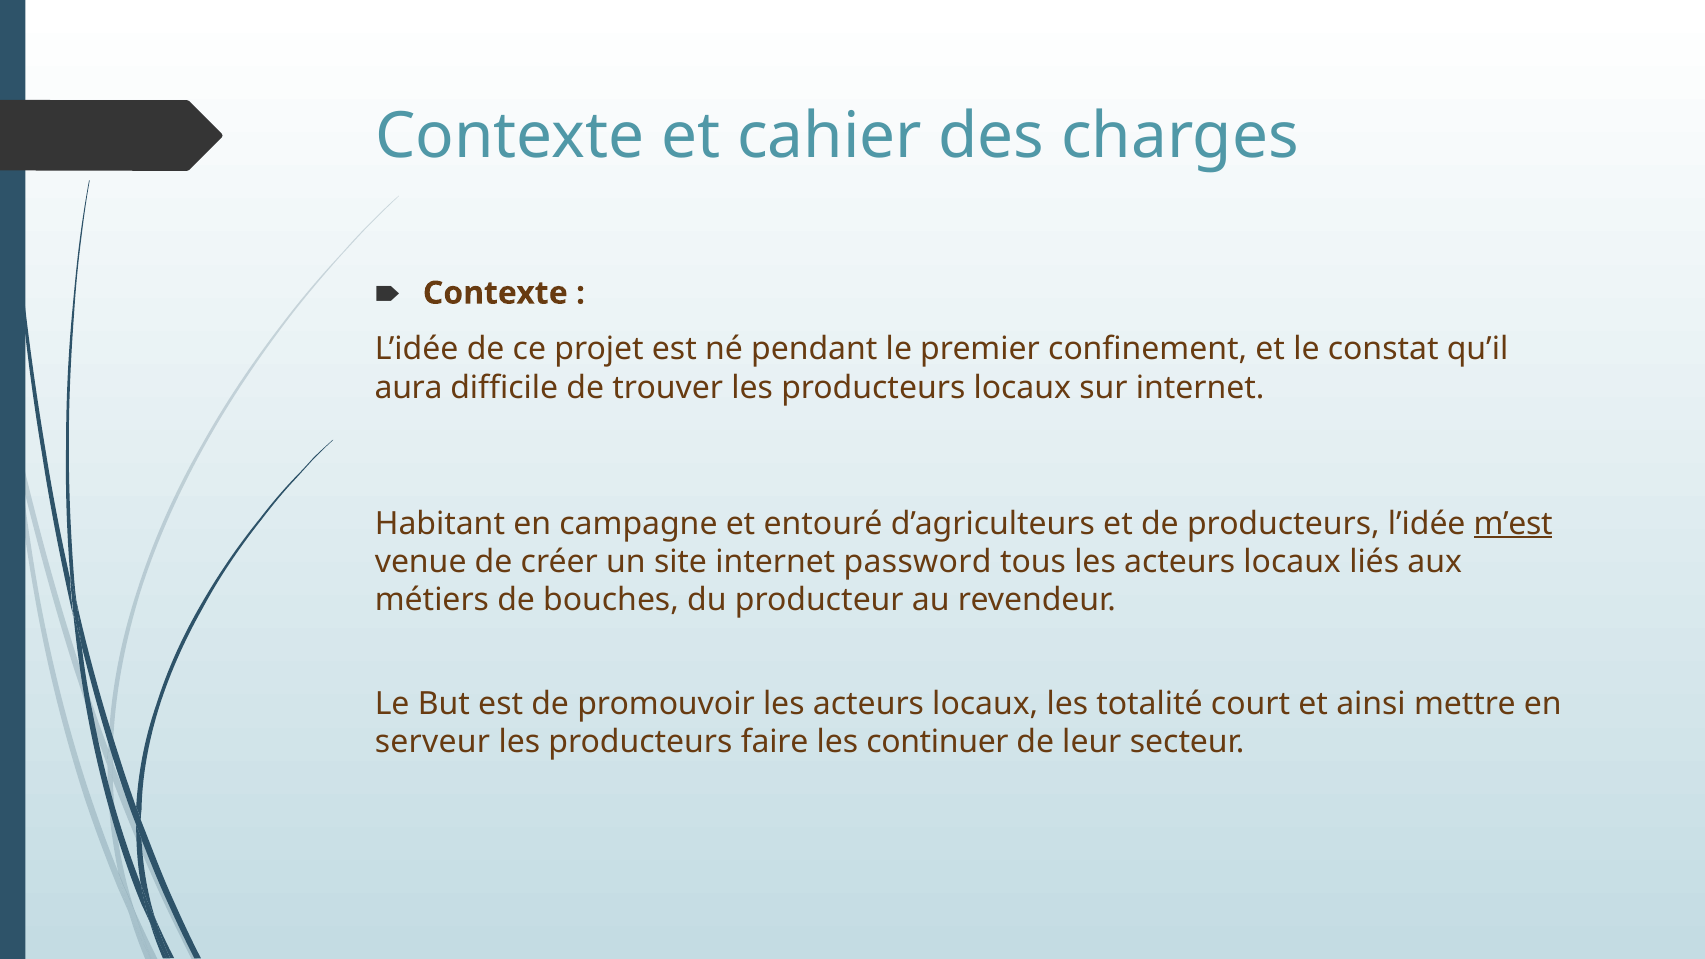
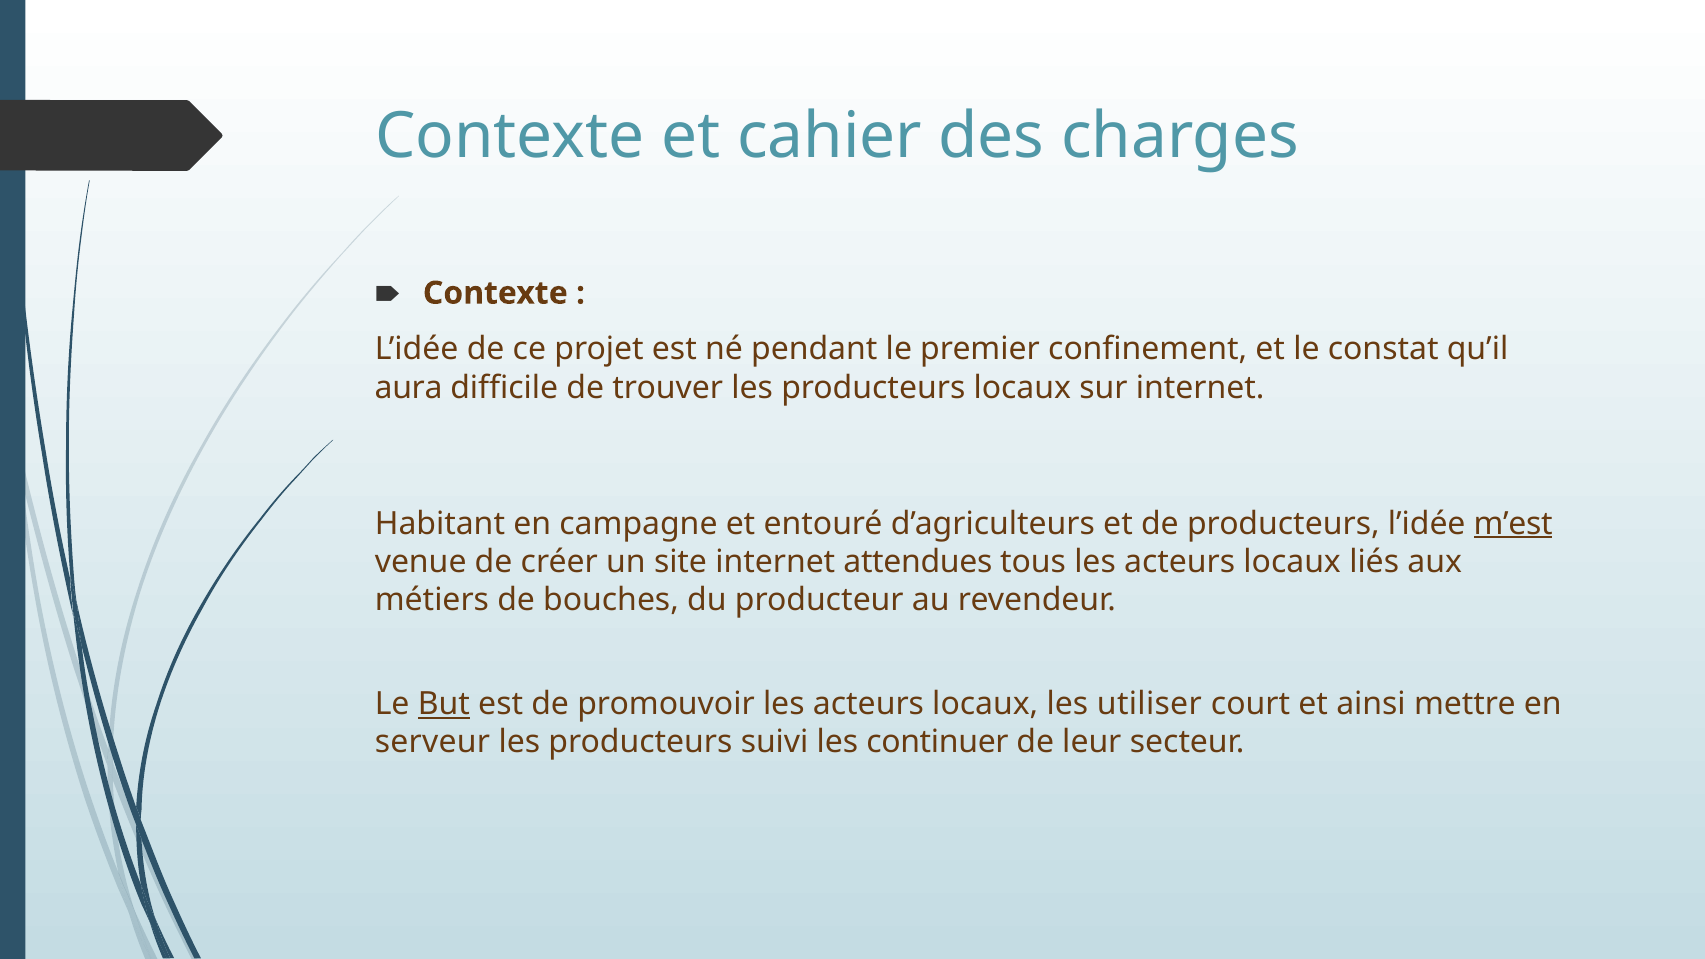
password: password -> attendues
But underline: none -> present
totalité: totalité -> utiliser
faire: faire -> suivi
